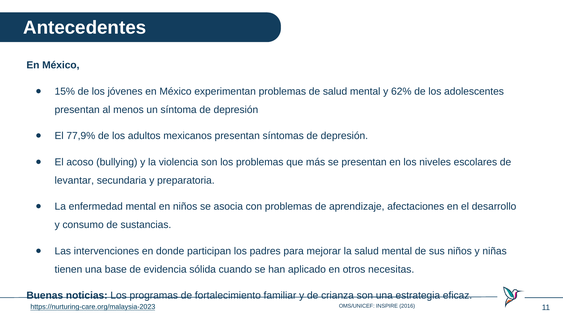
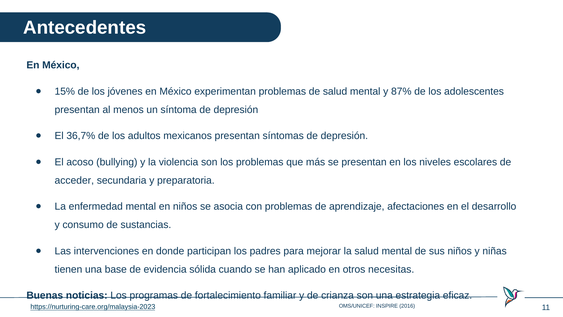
62%: 62% -> 87%
77,9%: 77,9% -> 36,7%
levantar: levantar -> acceder
